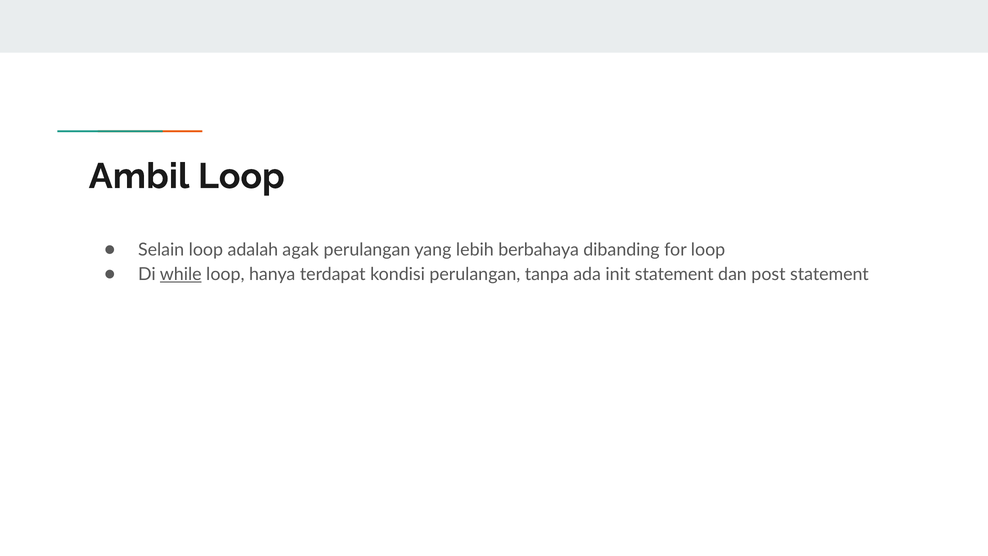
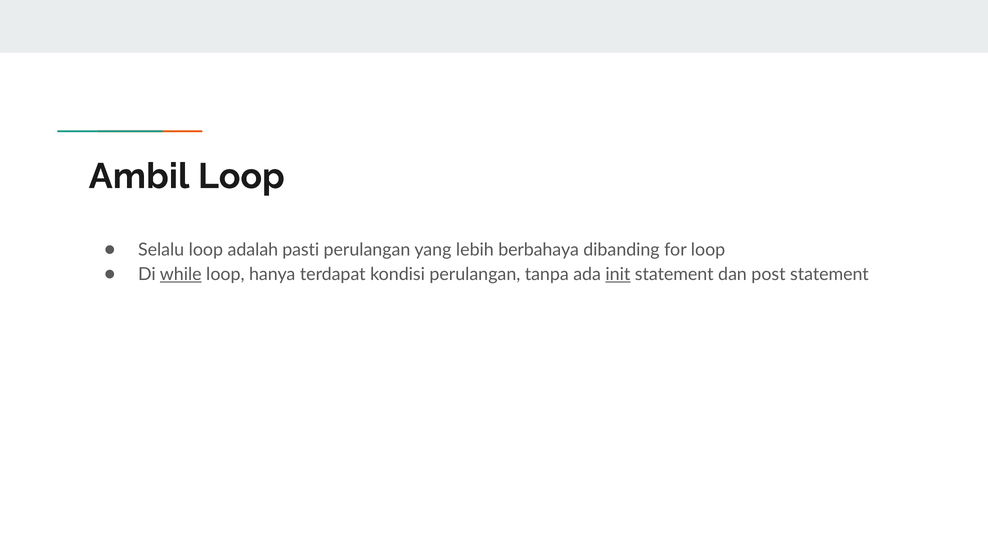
Selain: Selain -> Selalu
agak: agak -> pasti
init underline: none -> present
